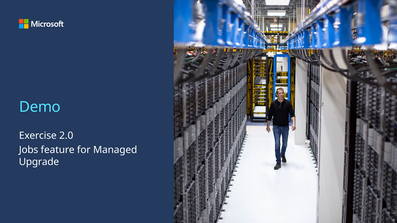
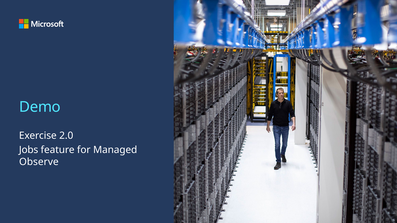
Upgrade: Upgrade -> Observe
